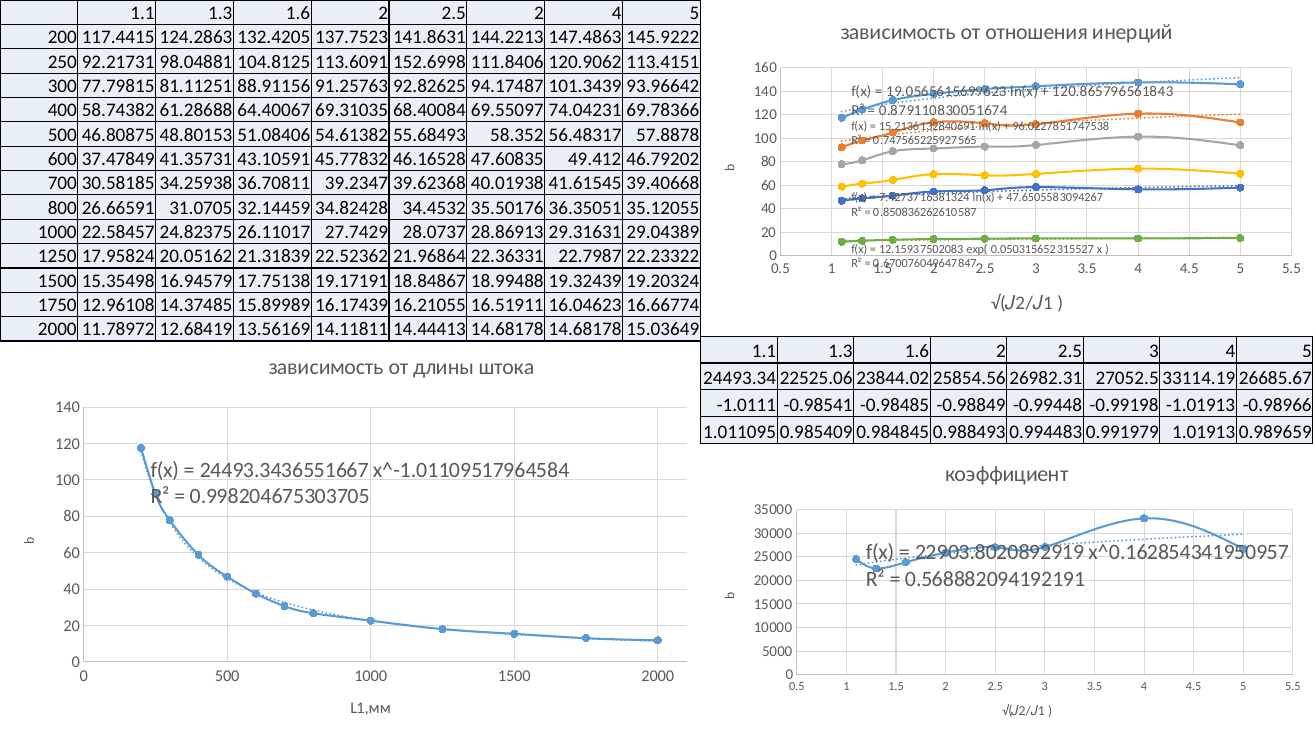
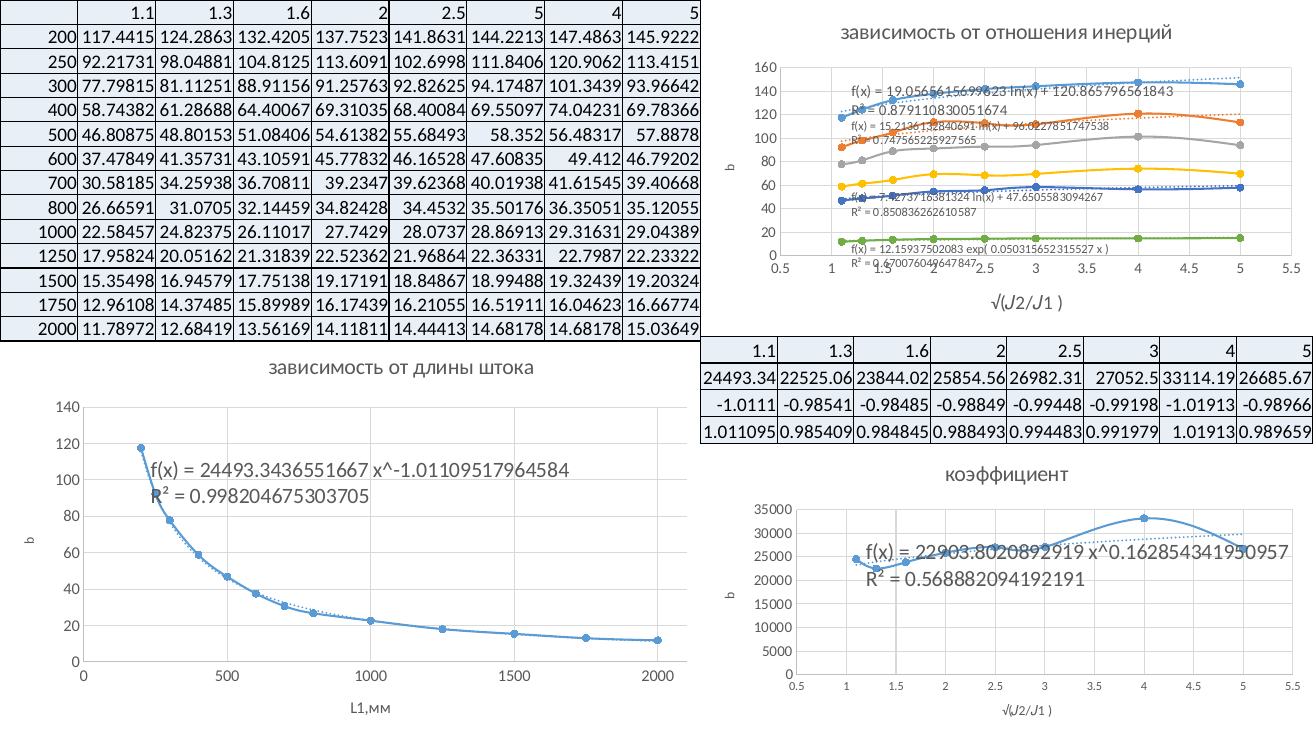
2.5 2: 2 -> 5
152.6998: 152.6998 -> 102.6998
